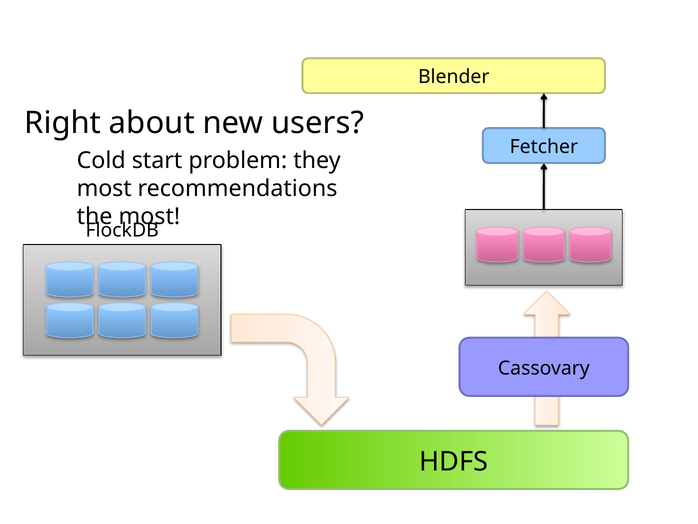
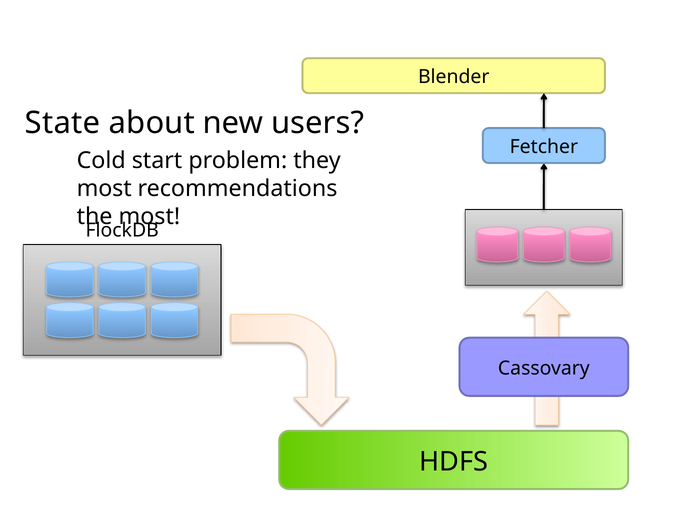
Right: Right -> State
